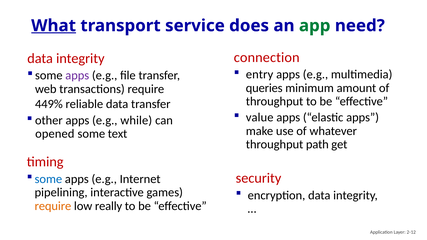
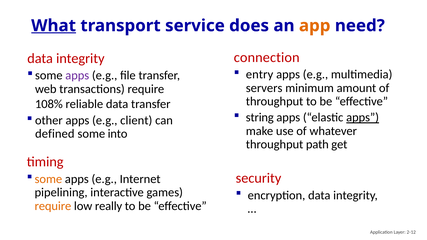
app colour: green -> orange
queries: queries -> servers
449%: 449% -> 108%
value: value -> string
apps at (363, 118) underline: none -> present
while: while -> client
opened: opened -> defined
text: text -> into
some at (48, 179) colour: blue -> orange
